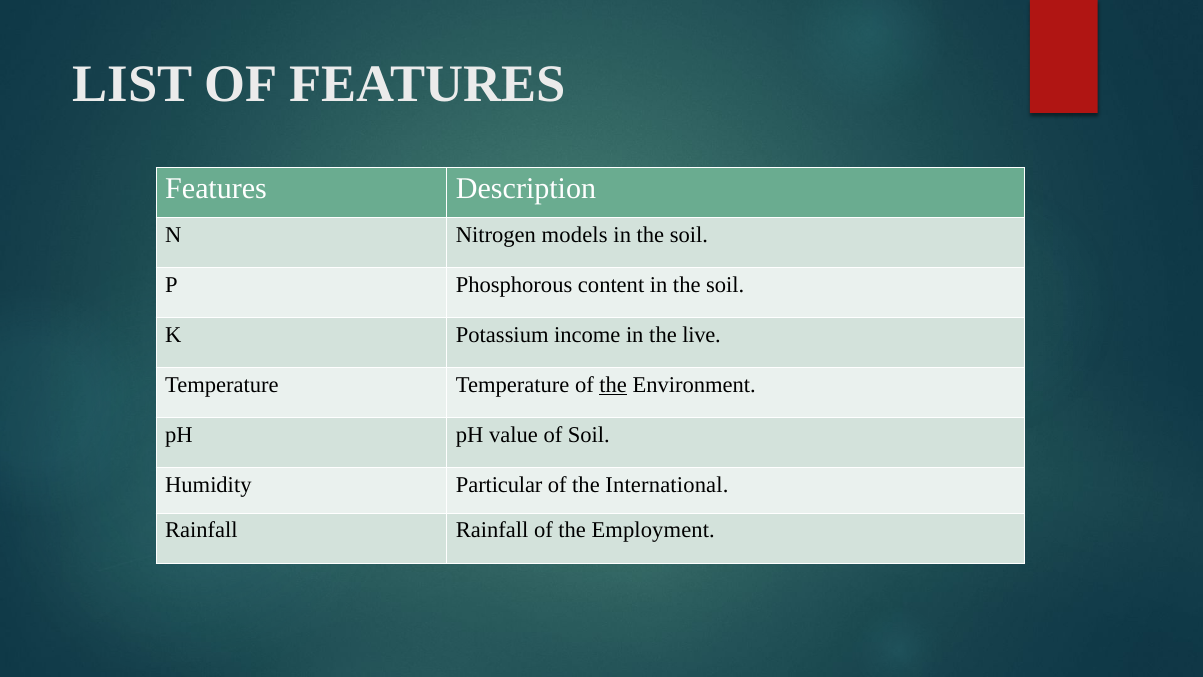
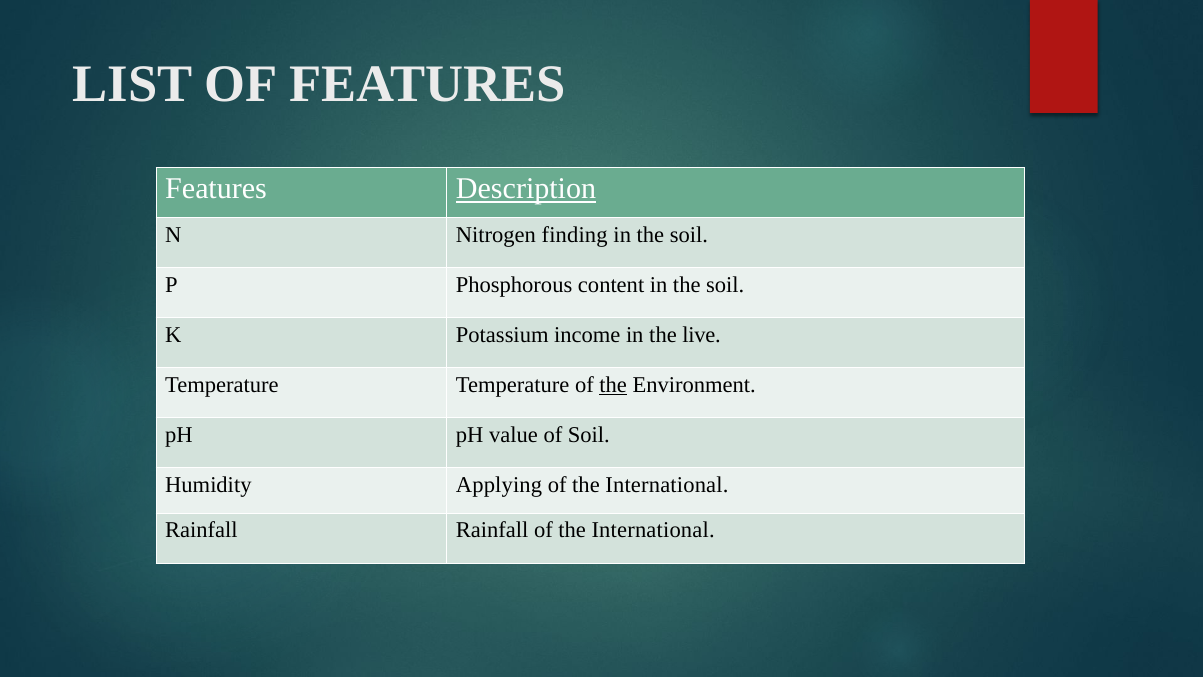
Description underline: none -> present
models: models -> finding
Particular: Particular -> Applying
Rainfall of the Employment: Employment -> International
